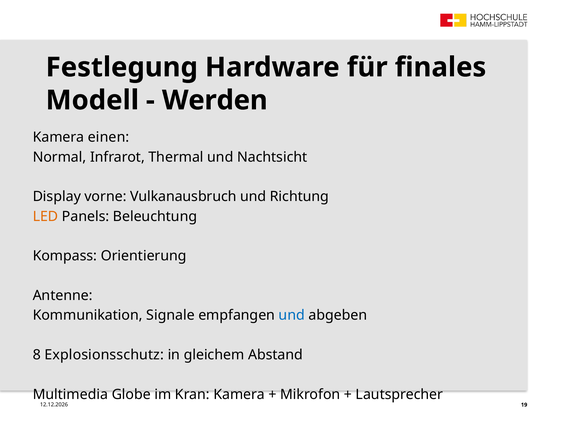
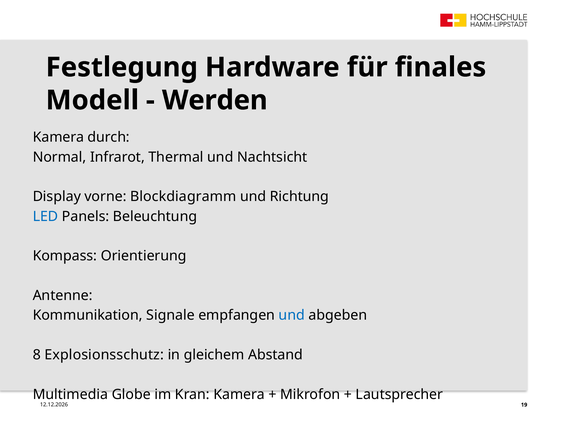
einen: einen -> durch
Vulkanausbruch: Vulkanausbruch -> Blockdiagramm
LED colour: orange -> blue
